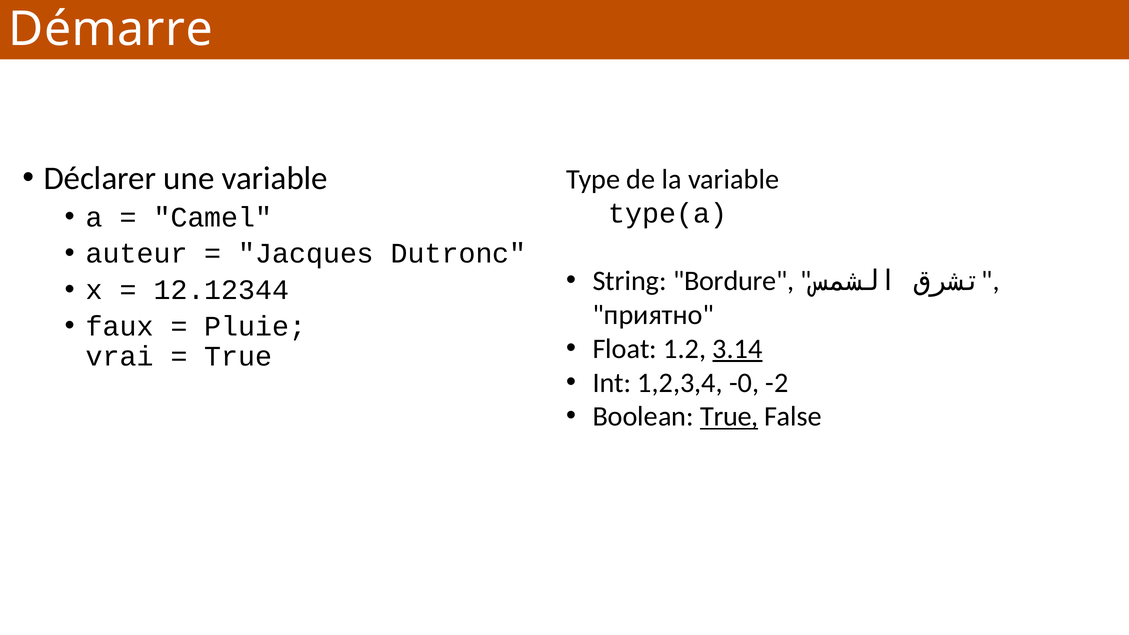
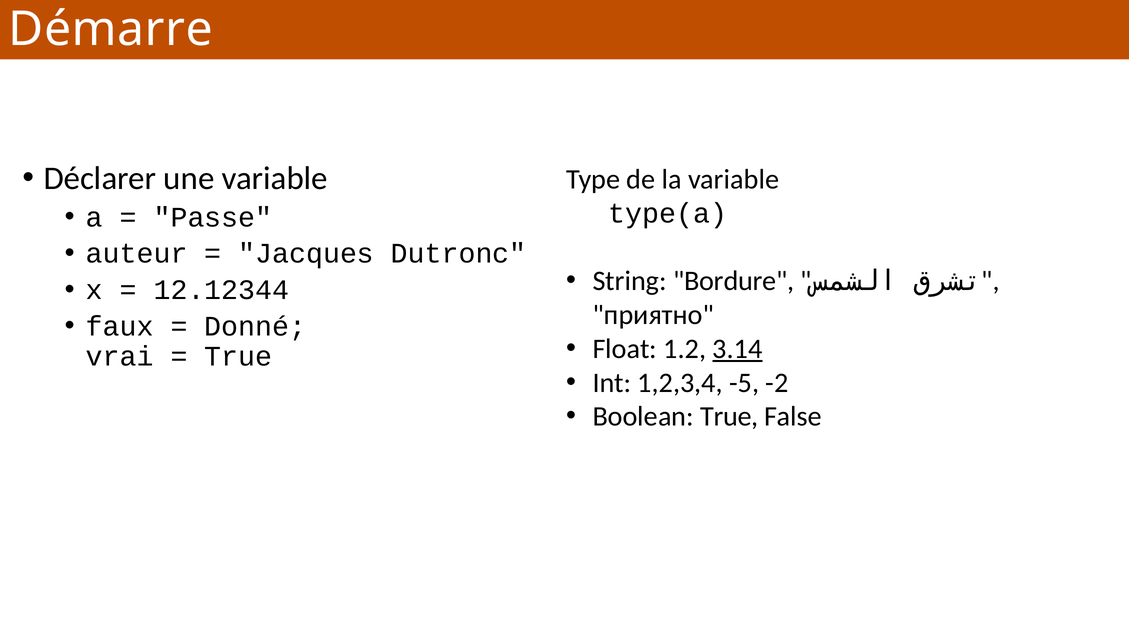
Camel: Camel -> Passe
Pluie: Pluie -> Donné
-0: -0 -> -5
True at (729, 417) underline: present -> none
